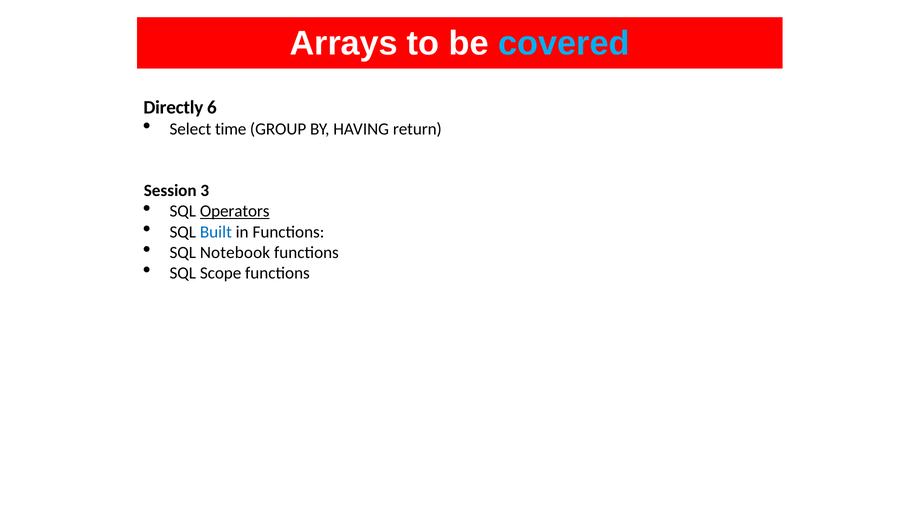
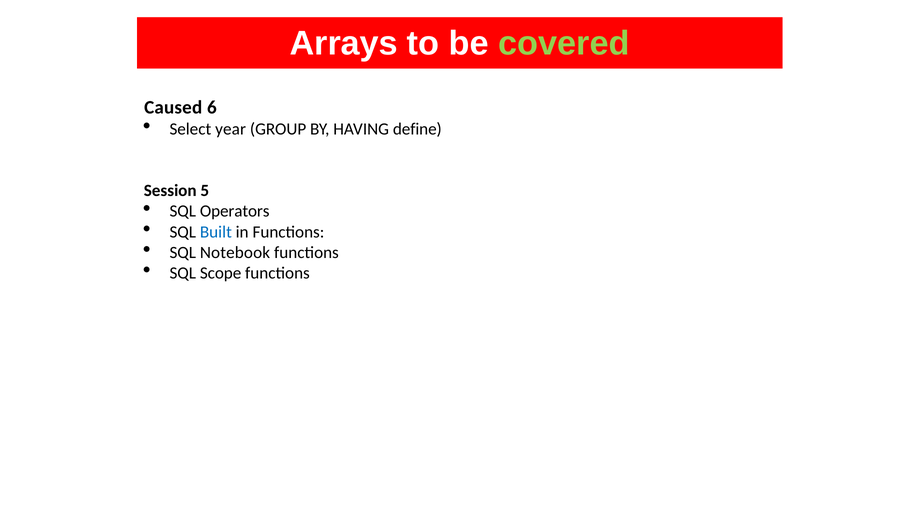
covered colour: light blue -> light green
Directly: Directly -> Caused
time: time -> year
return: return -> define
3: 3 -> 5
Operators underline: present -> none
